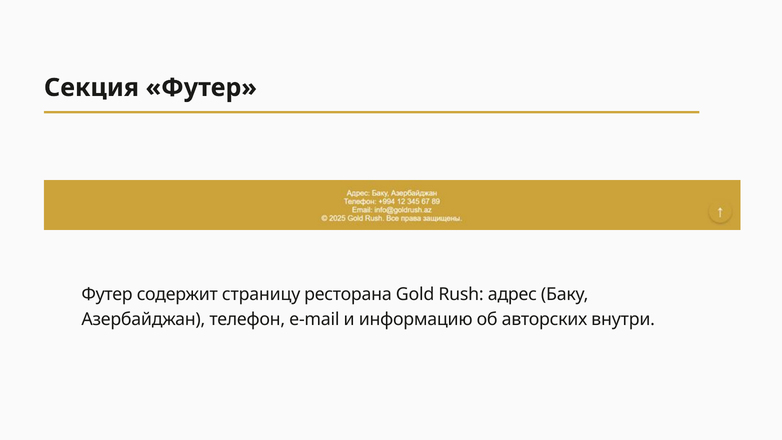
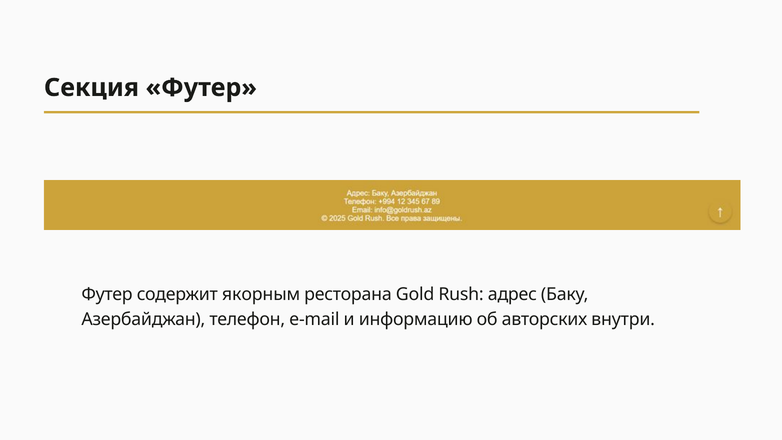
страницу: страницу -> якорным
